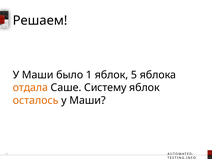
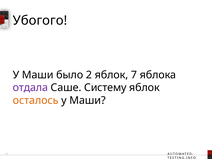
Решаем: Решаем -> Убогого
1: 1 -> 2
5: 5 -> 7
отдала colour: orange -> purple
